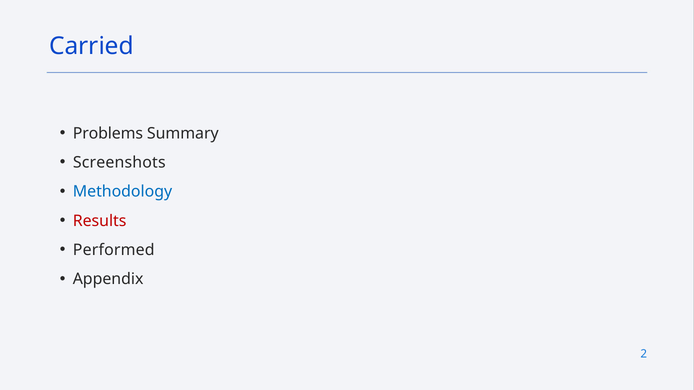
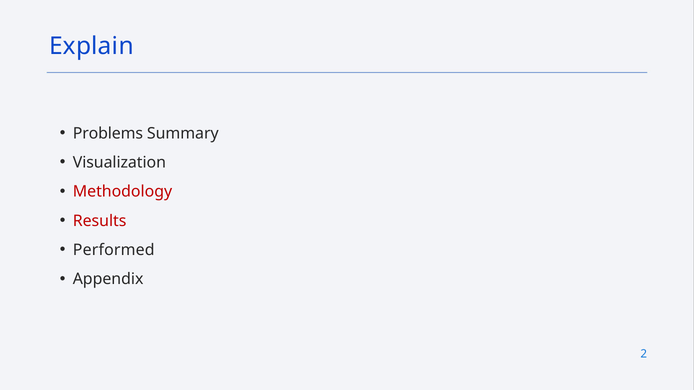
Carried: Carried -> Explain
Screenshots: Screenshots -> Visualization
Methodology colour: blue -> red
